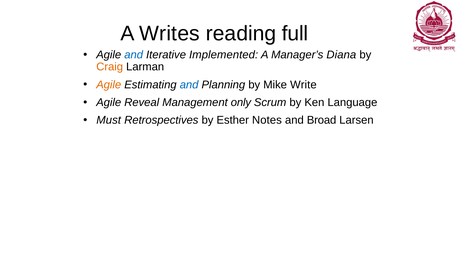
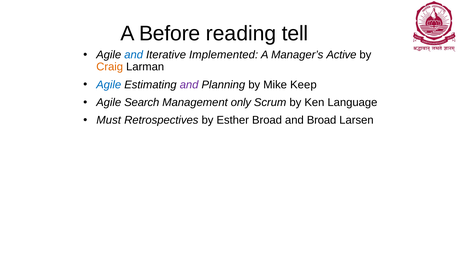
Writes: Writes -> Before
full: full -> tell
Diana: Diana -> Active
Agile at (109, 85) colour: orange -> blue
and at (189, 85) colour: blue -> purple
Write: Write -> Keep
Reveal: Reveal -> Search
Esther Notes: Notes -> Broad
